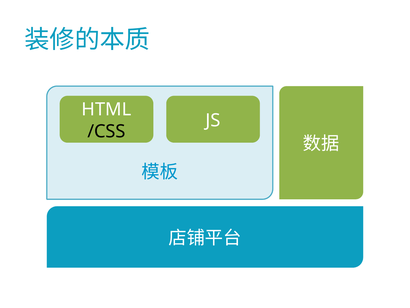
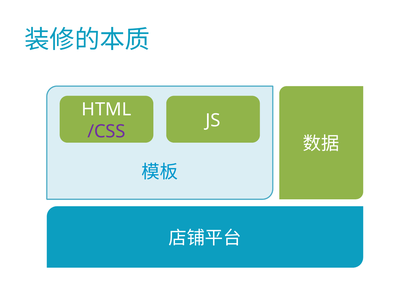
/CSS colour: black -> purple
